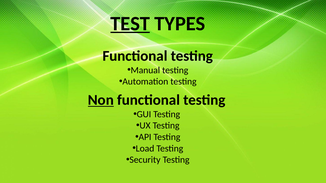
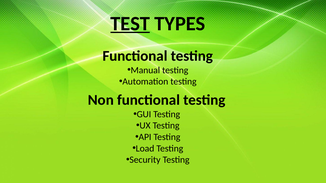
Non underline: present -> none
